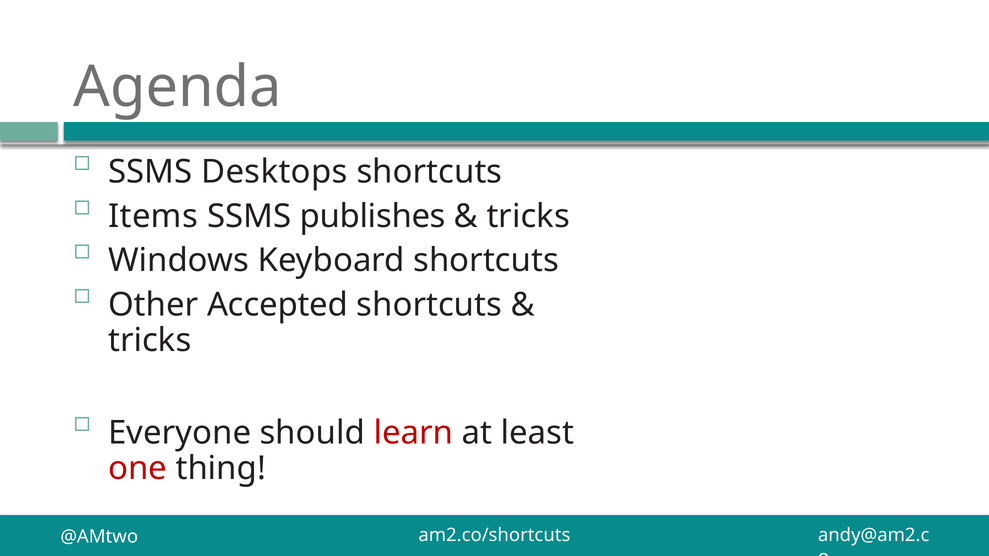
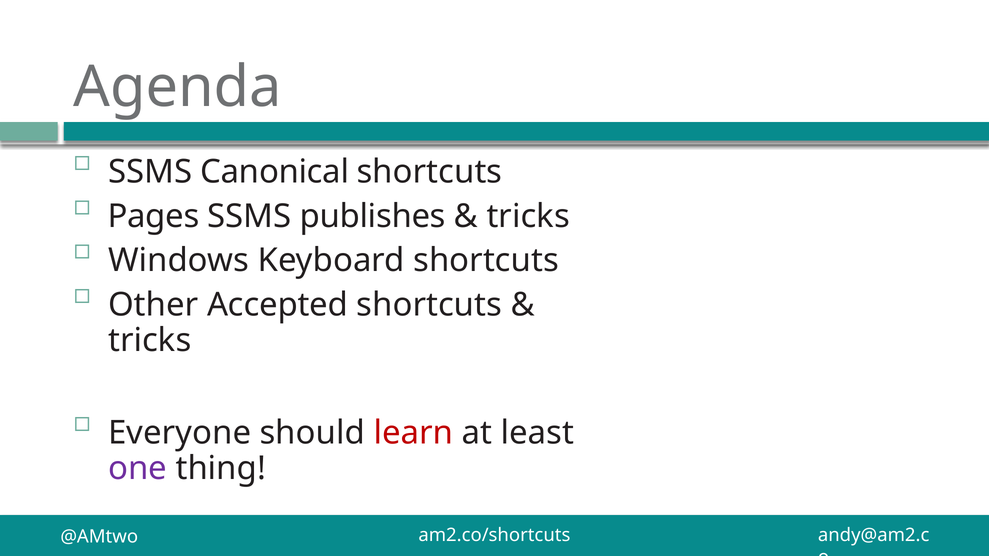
Desktops: Desktops -> Canonical
Items: Items -> Pages
one colour: red -> purple
